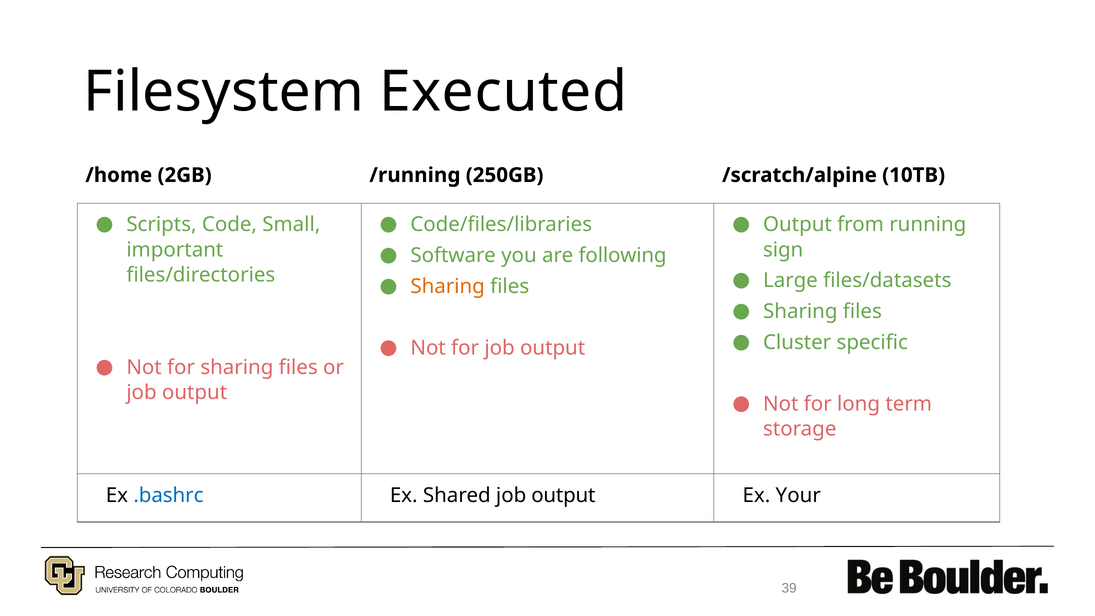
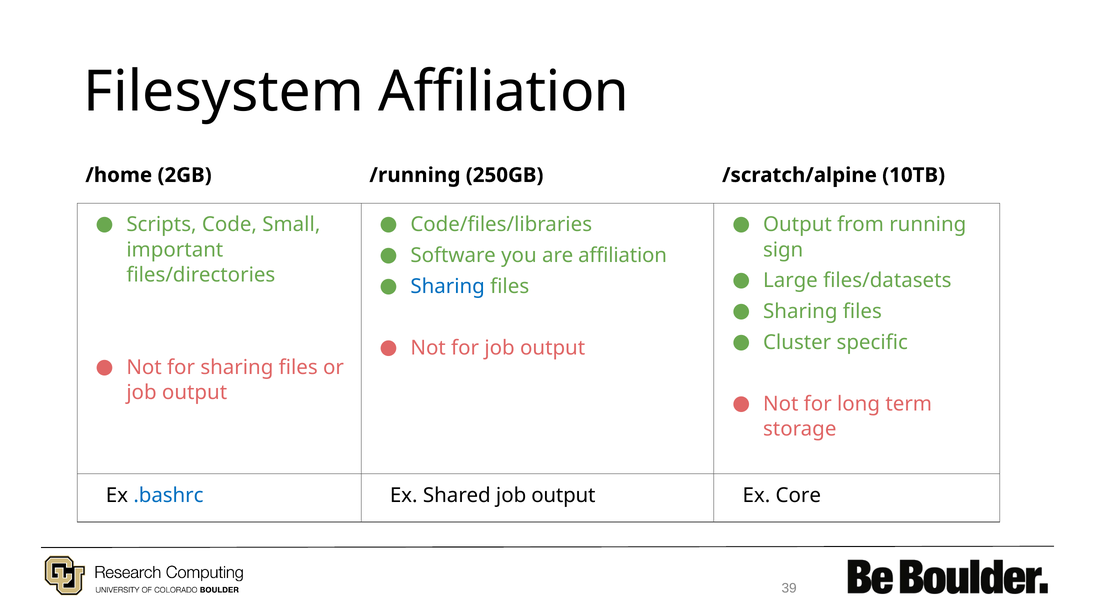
Filesystem Executed: Executed -> Affiliation
are following: following -> affiliation
Sharing at (448, 286) colour: orange -> blue
Your: Your -> Core
